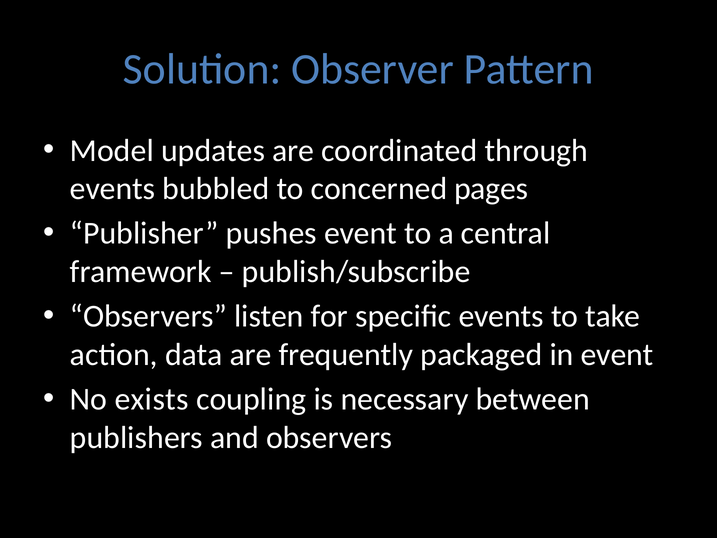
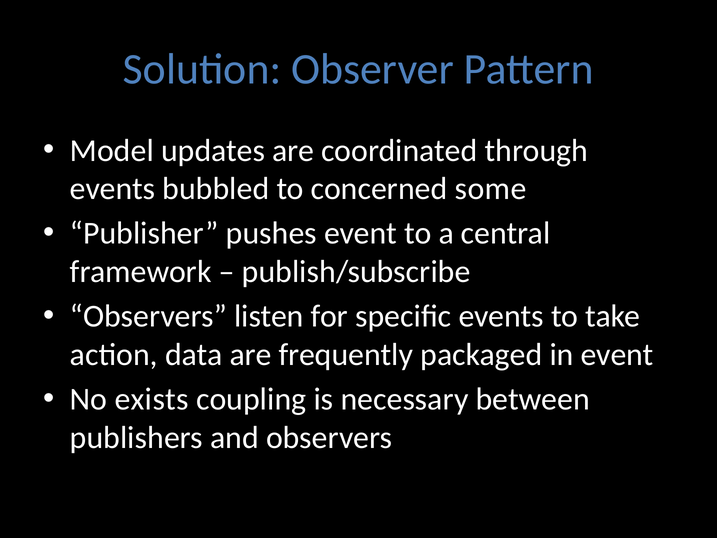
pages: pages -> some
